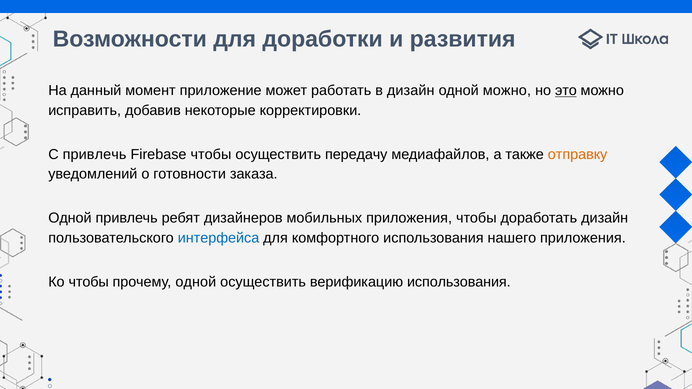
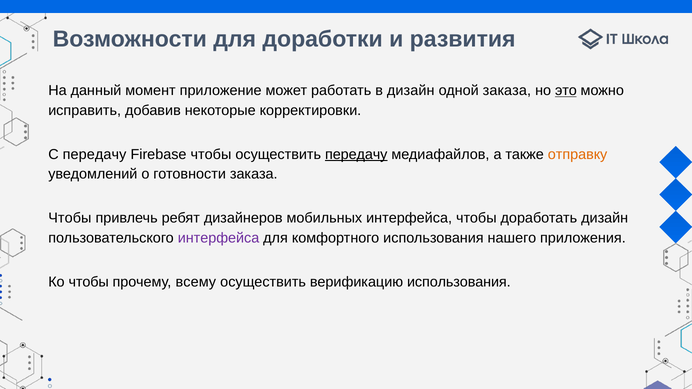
одной можно: можно -> заказа
С привлечь: привлечь -> передачу
передачу at (356, 154) underline: none -> present
Одной at (70, 218): Одной -> Чтобы
мобильных приложения: приложения -> интерфейса
интерфейса at (219, 238) colour: blue -> purple
прочему одной: одной -> всему
